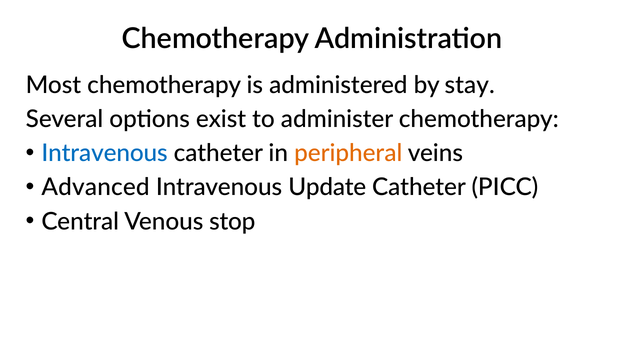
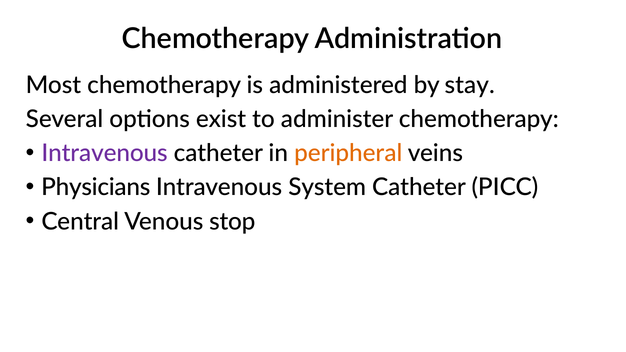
Intravenous at (105, 153) colour: blue -> purple
Advanced: Advanced -> Physicians
Update: Update -> System
